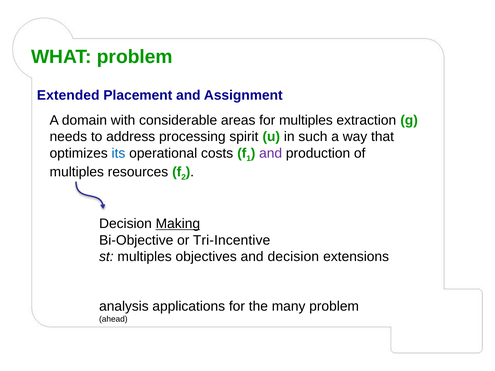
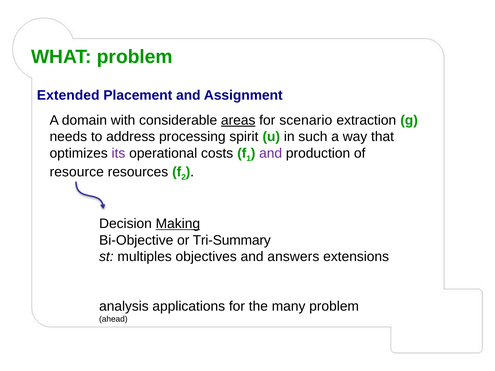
areas underline: none -> present
for multiples: multiples -> scenario
its colour: blue -> purple
multiples at (77, 172): multiples -> resource
Tri-Incentive: Tri-Incentive -> Tri-Summary
and decision: decision -> answers
